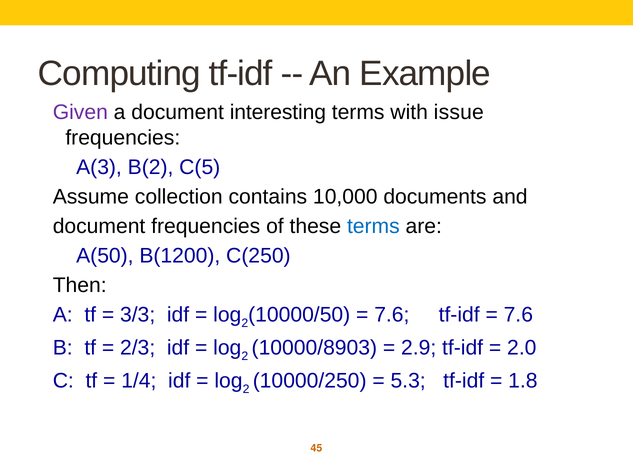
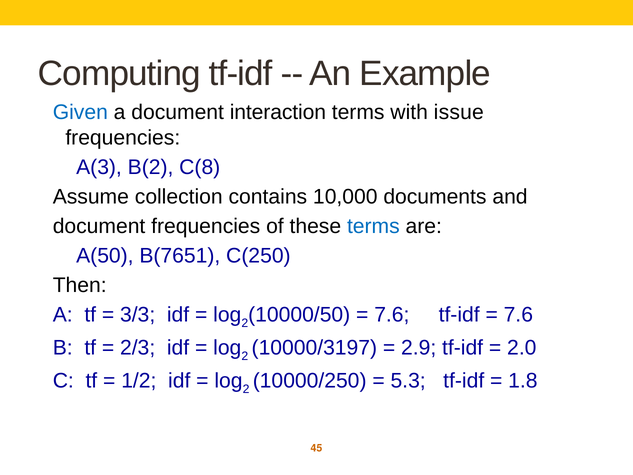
Given colour: purple -> blue
interesting: interesting -> interaction
C(5: C(5 -> C(8
B(1200: B(1200 -> B(7651
10000/8903: 10000/8903 -> 10000/3197
1/4: 1/4 -> 1/2
